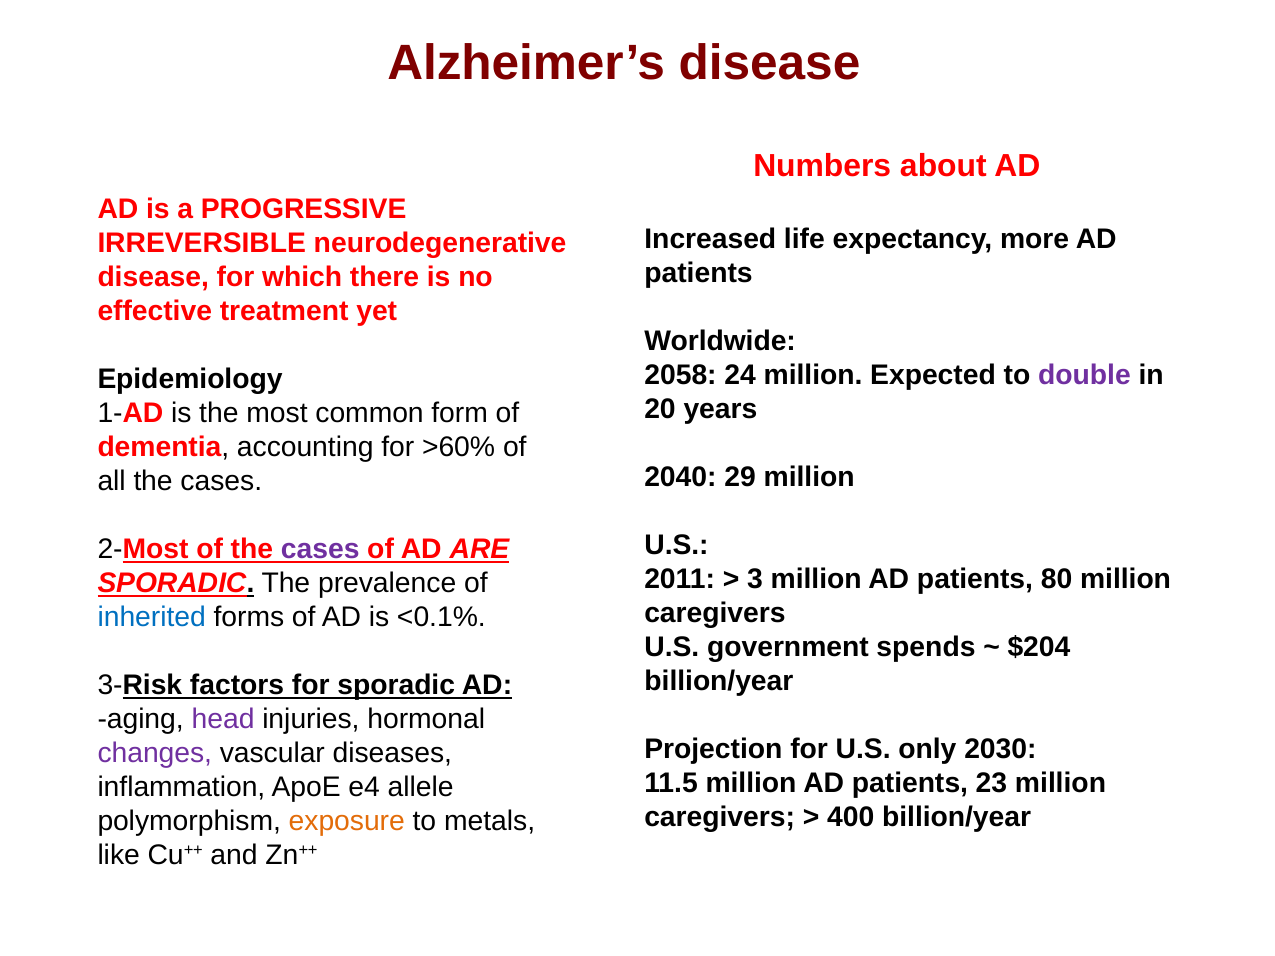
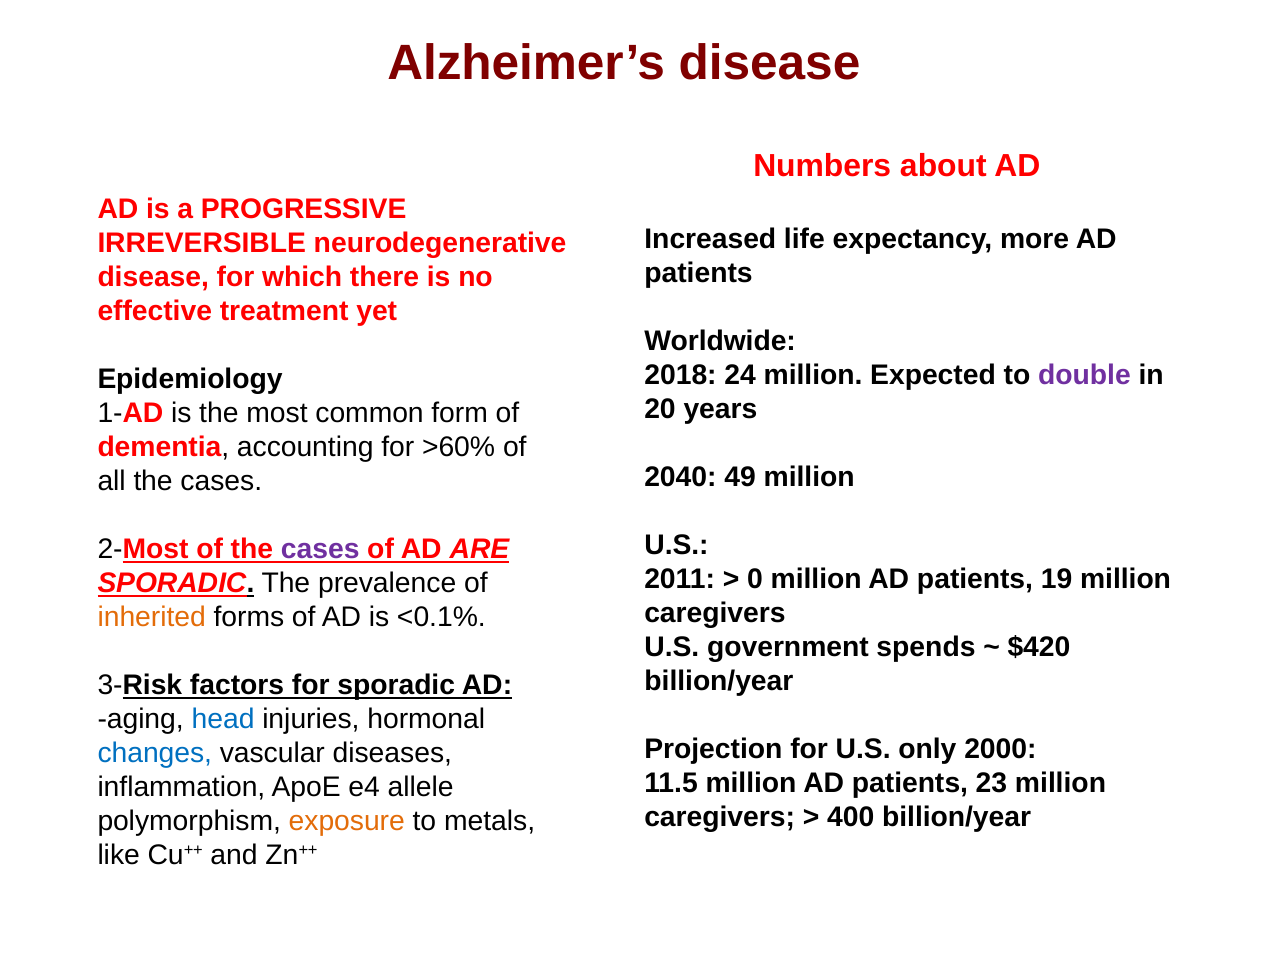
2058: 2058 -> 2018
29: 29 -> 49
3: 3 -> 0
80: 80 -> 19
inherited colour: blue -> orange
$204: $204 -> $420
head colour: purple -> blue
2030: 2030 -> 2000
changes colour: purple -> blue
